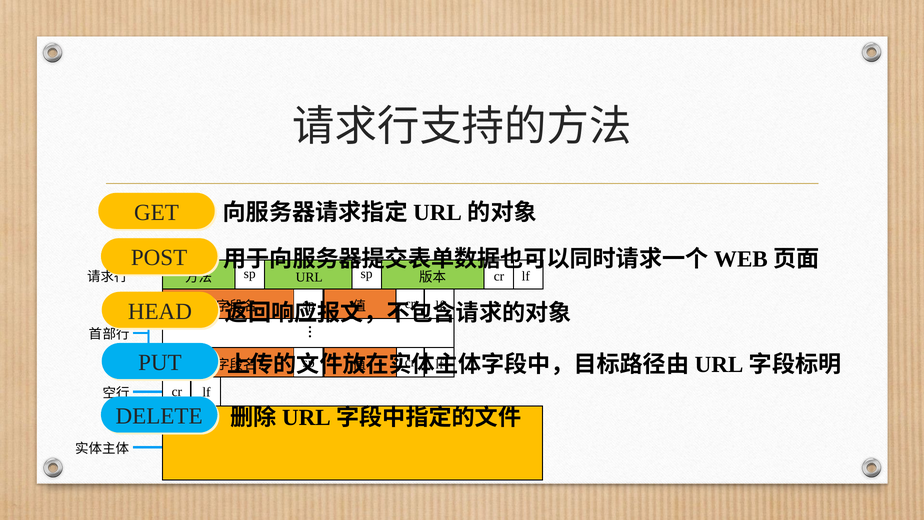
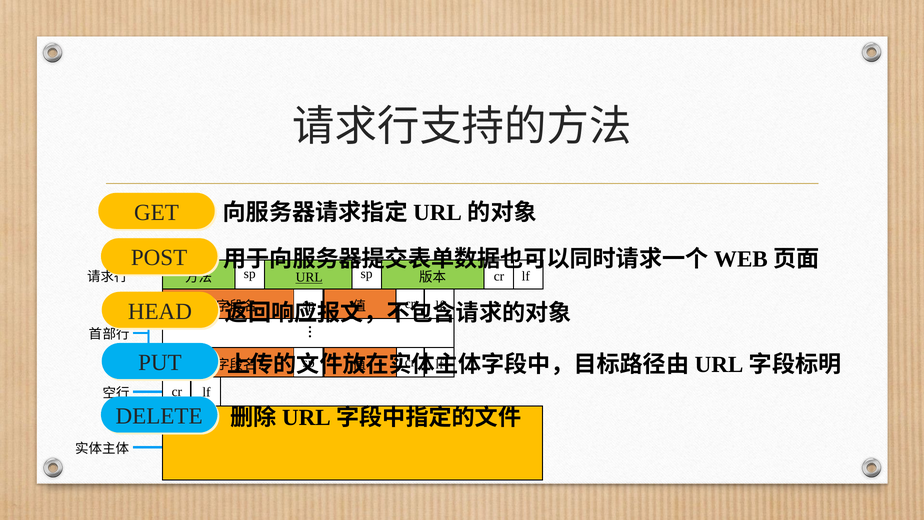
URL underline: none -> present
